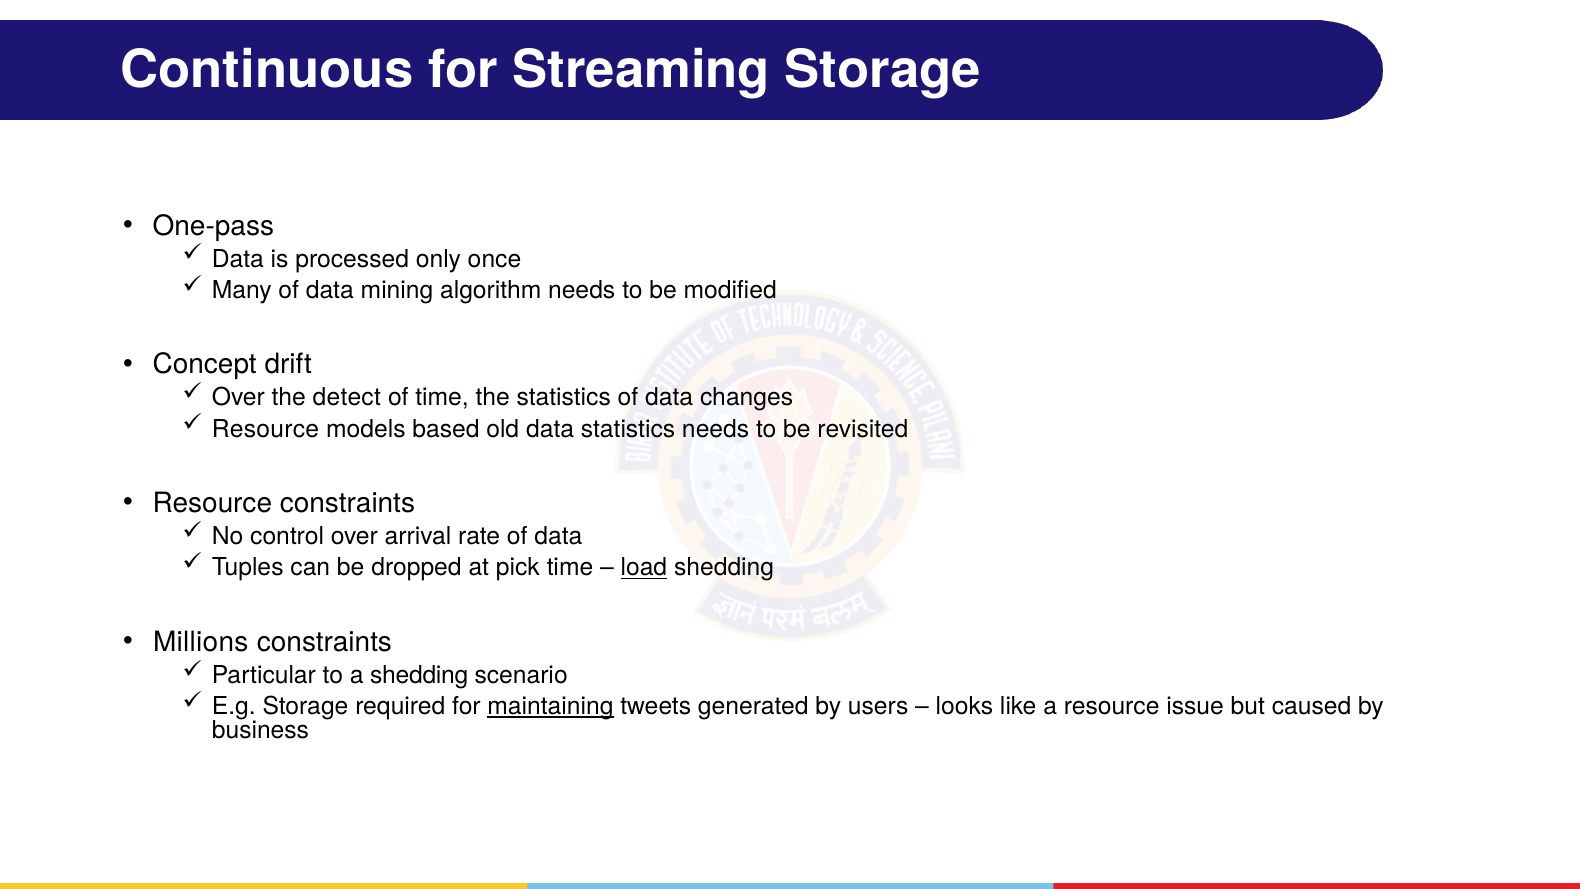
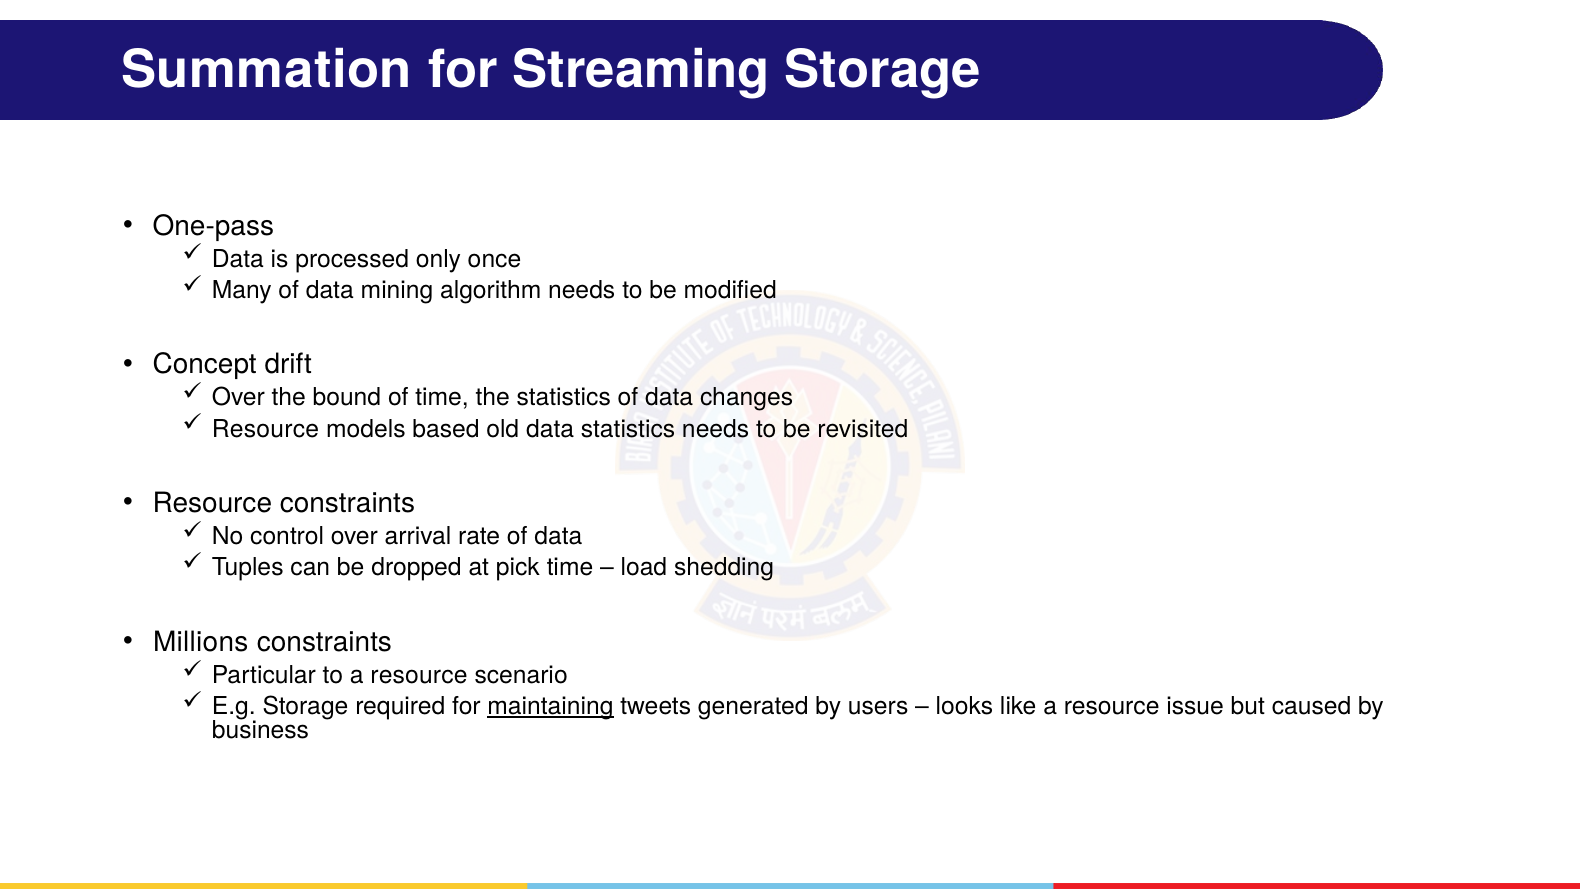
Continuous: Continuous -> Summation
detect: detect -> bound
load underline: present -> none
to a shedding: shedding -> resource
